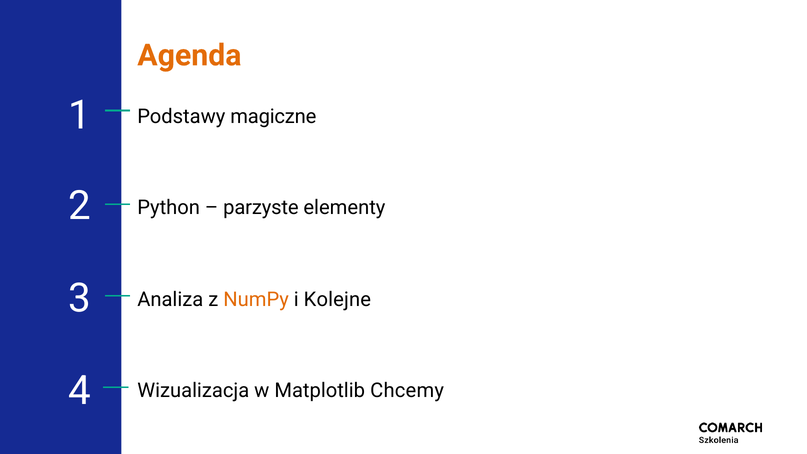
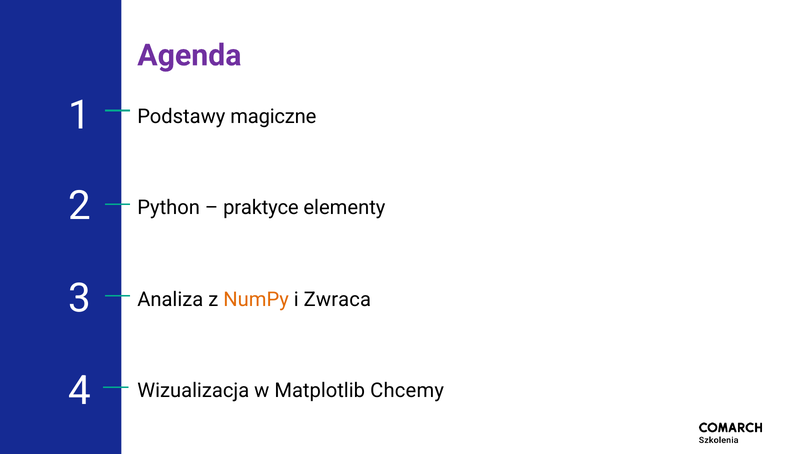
Agenda colour: orange -> purple
parzyste: parzyste -> praktyce
Kolejne: Kolejne -> Zwraca
